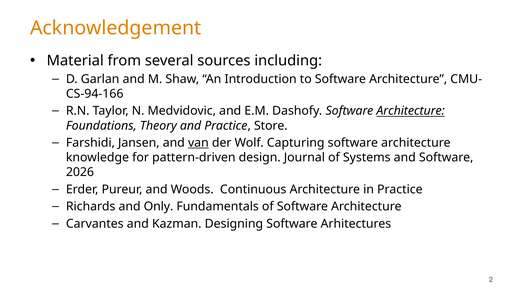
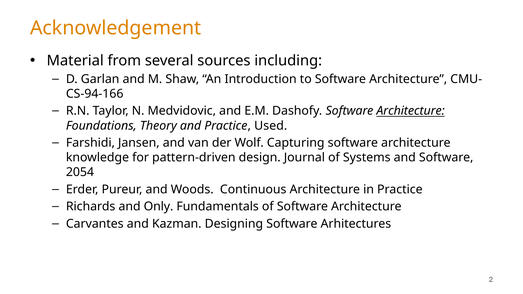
Store: Store -> Used
van underline: present -> none
2026: 2026 -> 2054
